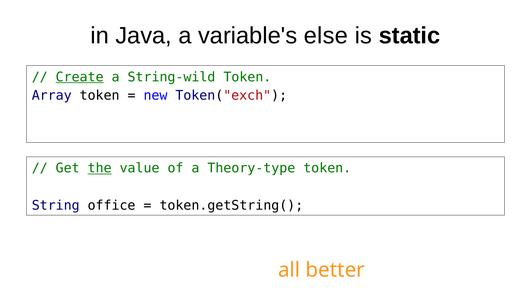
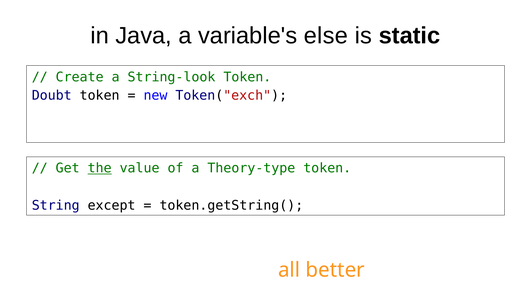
Create underline: present -> none
String-wild: String-wild -> String-look
Array: Array -> Doubt
office: office -> except
